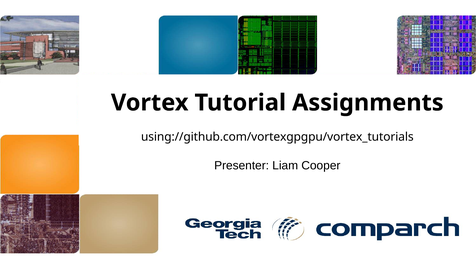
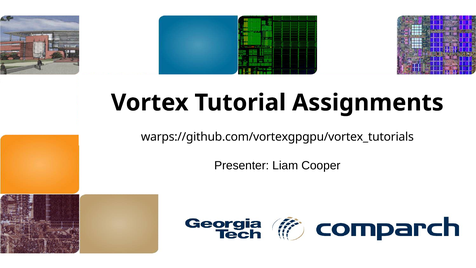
using://github.com/vortexgpgpu/vortex_tutorials: using://github.com/vortexgpgpu/vortex_tutorials -> warps://github.com/vortexgpgpu/vortex_tutorials
